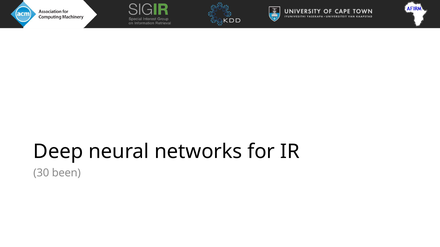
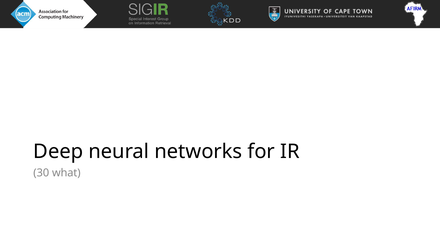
been: been -> what
